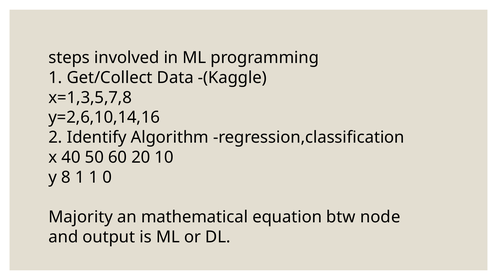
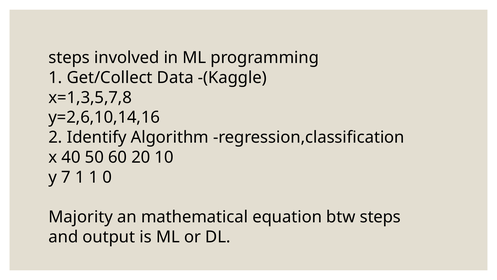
8: 8 -> 7
btw node: node -> steps
